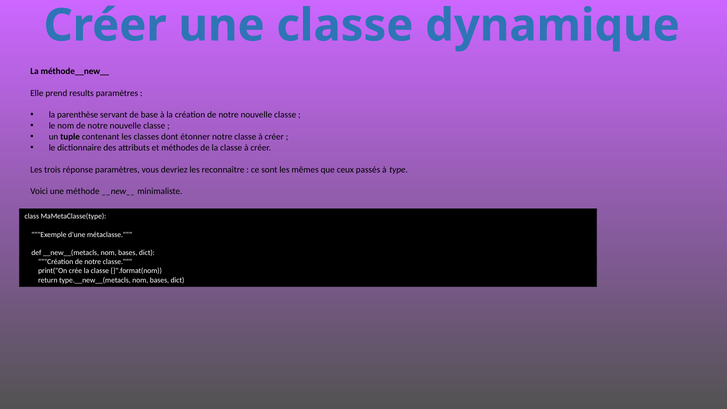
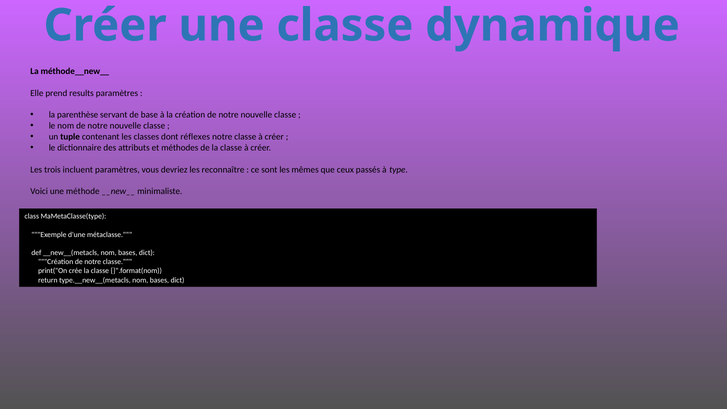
étonner: étonner -> réflexes
réponse: réponse -> incluent
